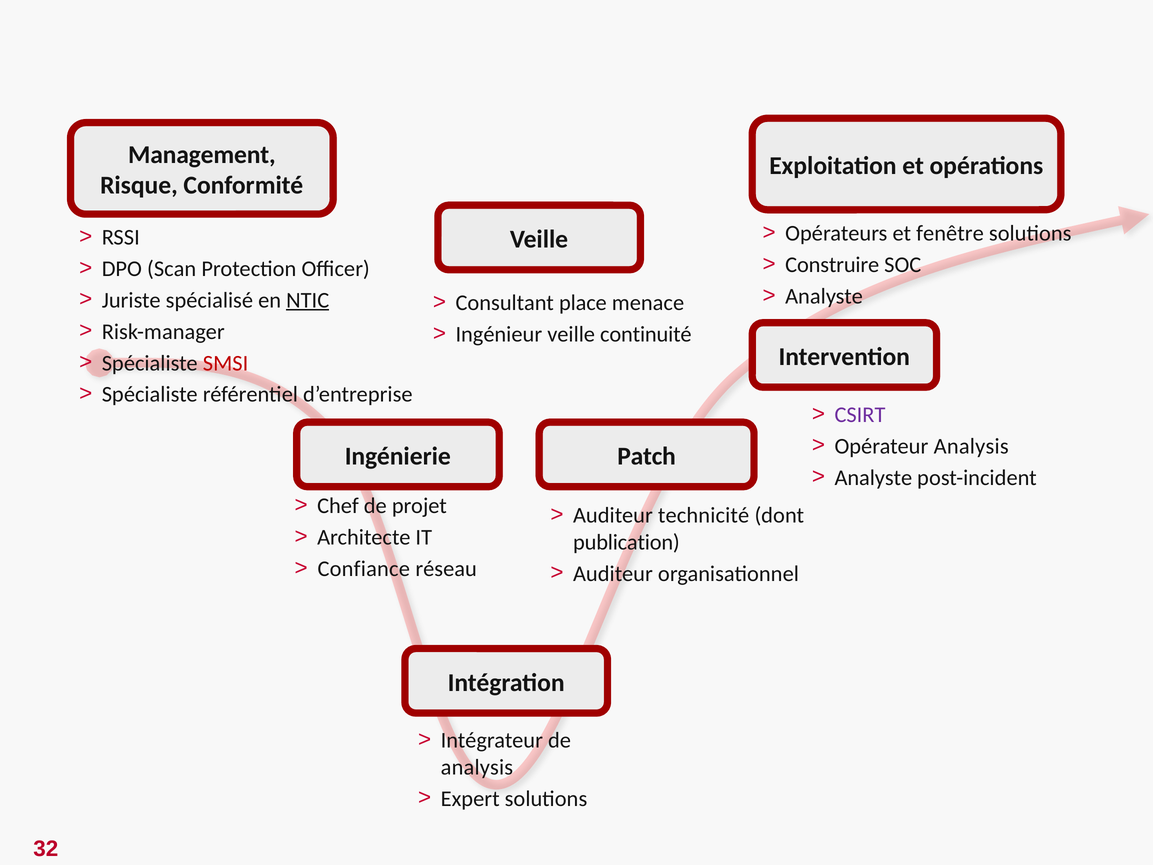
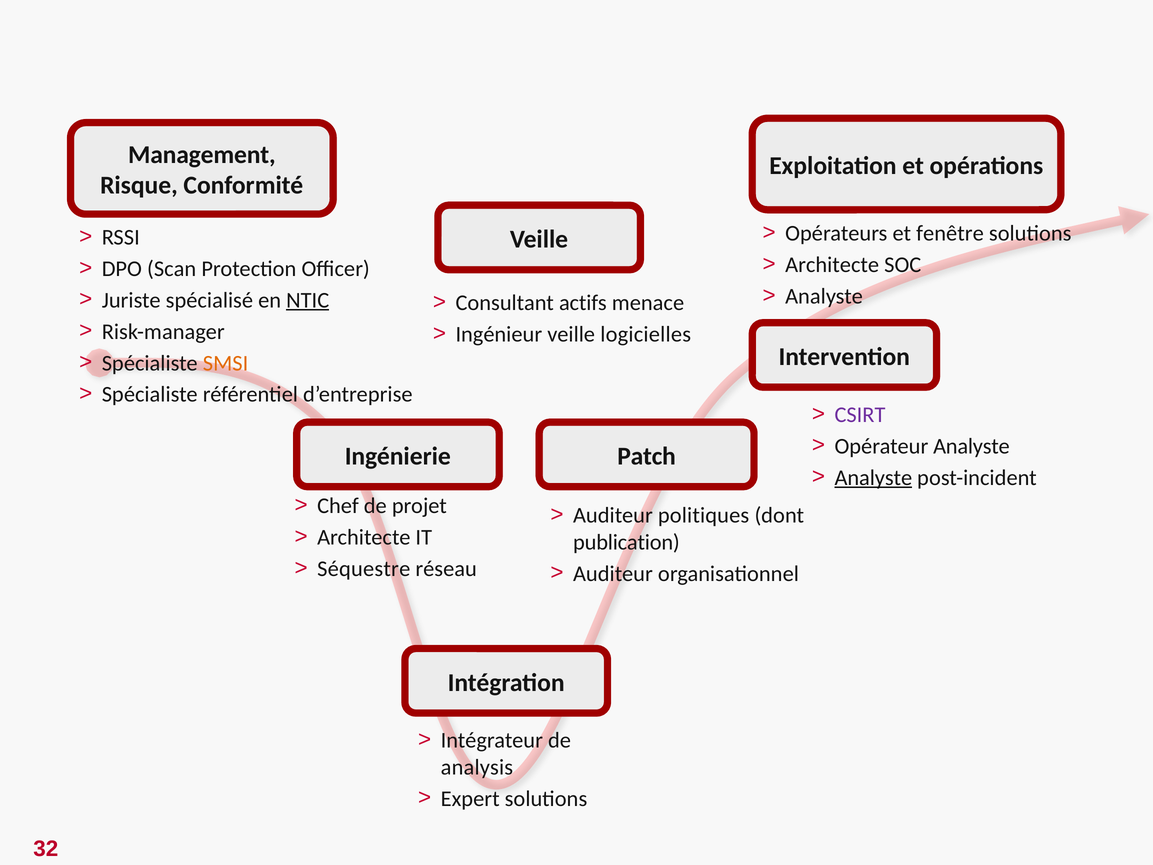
Construire at (832, 265): Construire -> Architecte
place: place -> actifs
continuité: continuité -> logicielles
SMSI colour: red -> orange
Opérateur Analysis: Analysis -> Analyste
Analyste at (873, 477) underline: none -> present
technicité: technicité -> politiques
Confiance: Confiance -> Séquestre
